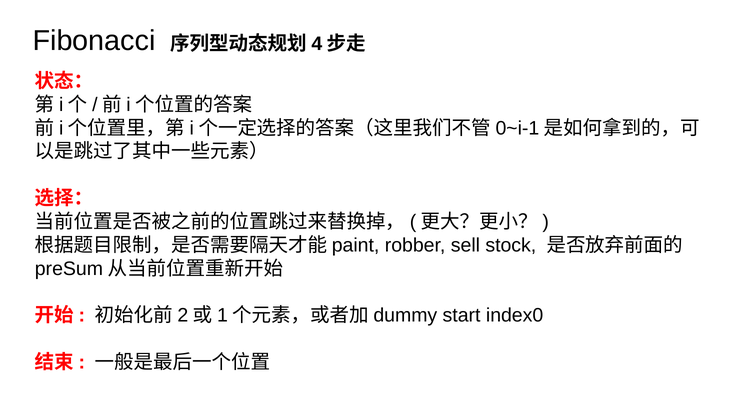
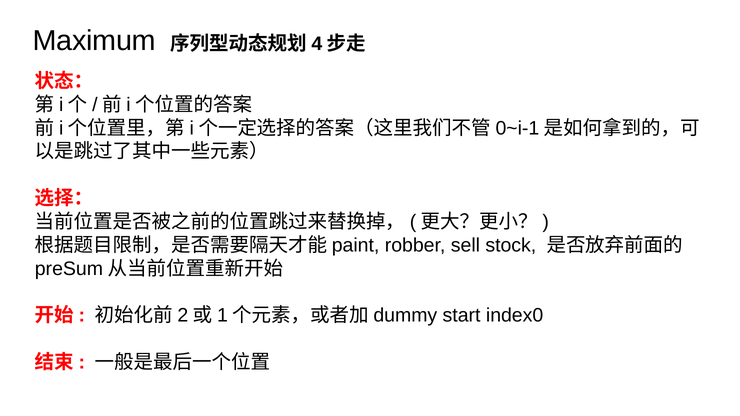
Fibonacci: Fibonacci -> Maximum
